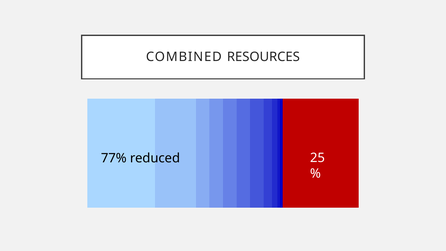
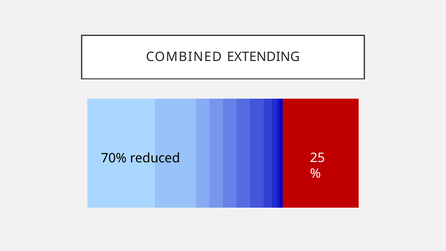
RESOURCES: RESOURCES -> EXTENDING
77%: 77% -> 70%
